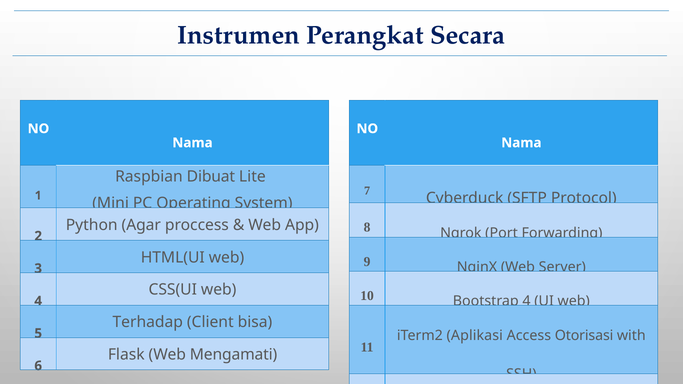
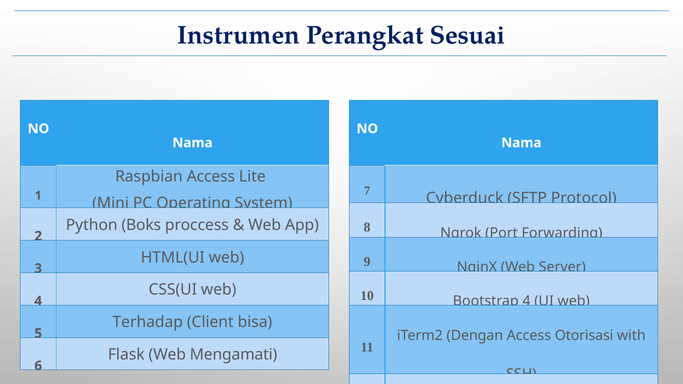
Secara: Secara -> Sesuai
Raspbian Dibuat: Dibuat -> Access
Agar: Agar -> Boks
Aplikasi: Aplikasi -> Dengan
